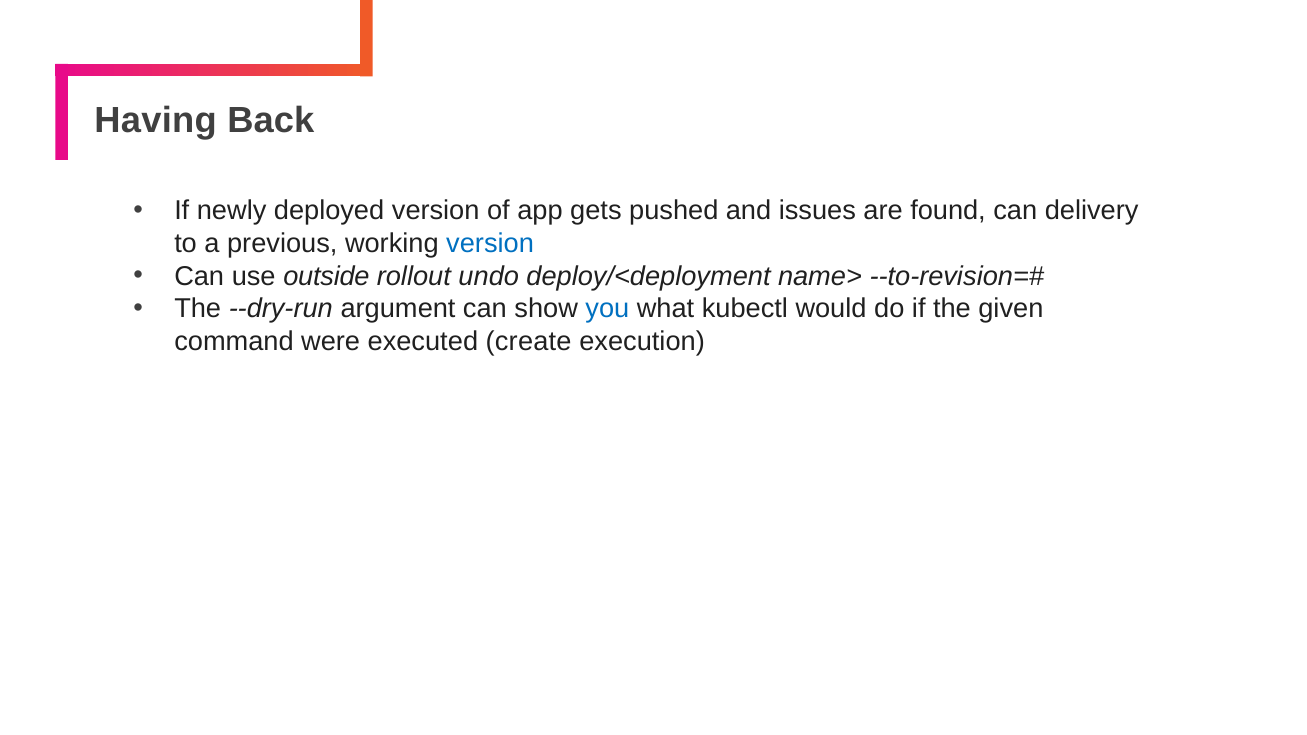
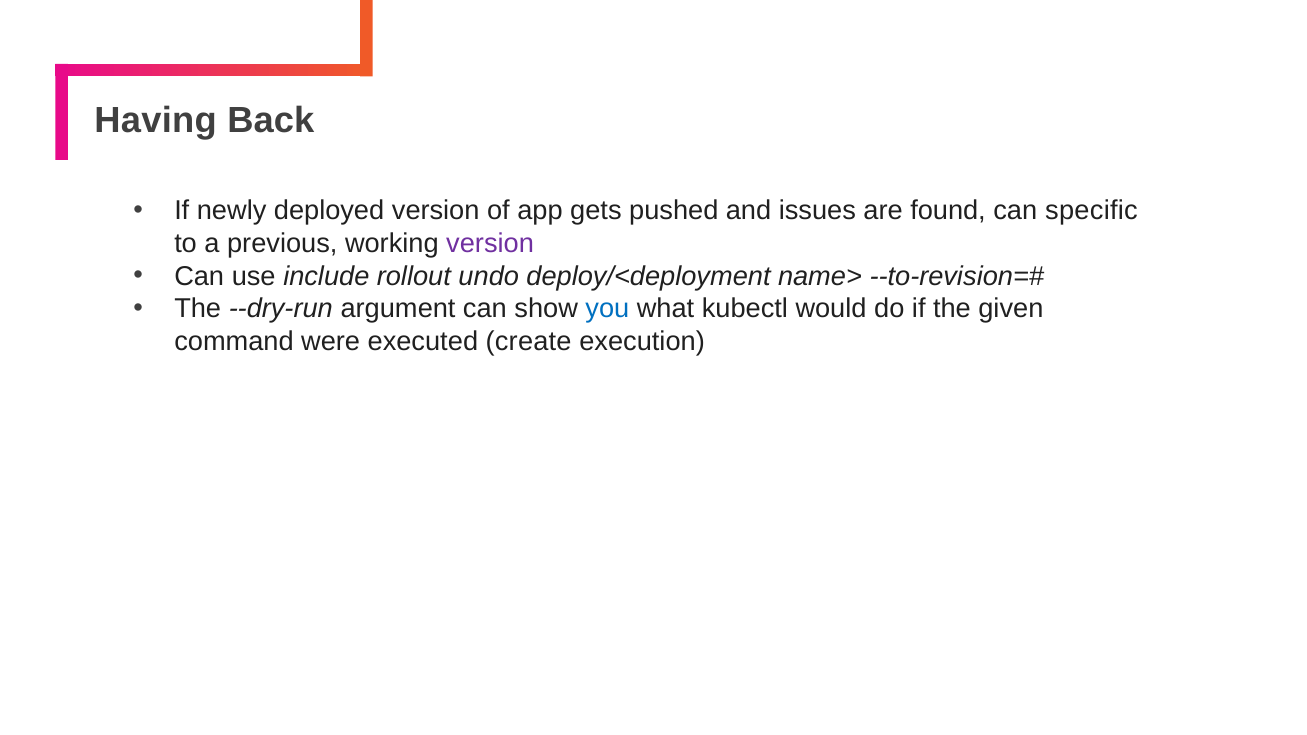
delivery: delivery -> specific
version at (490, 244) colour: blue -> purple
outside: outside -> include
